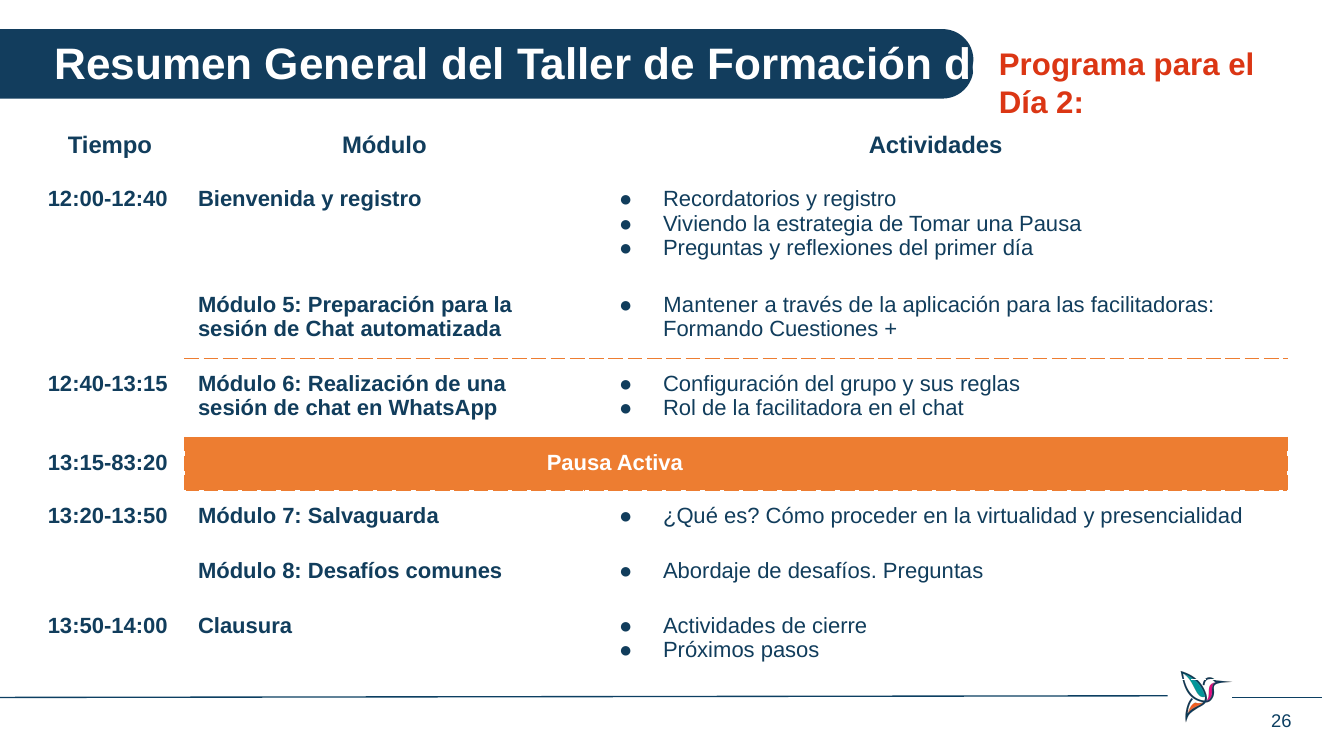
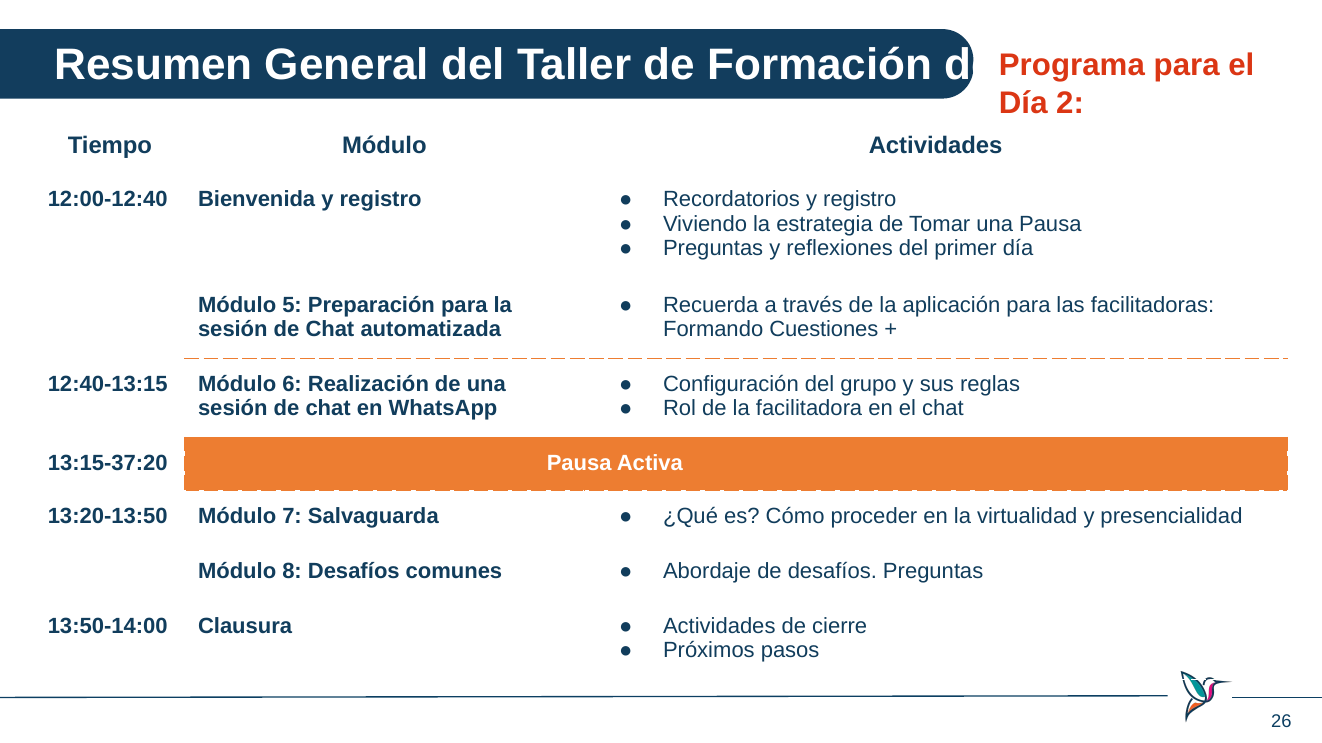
Mantener: Mantener -> Recuerda
13:15-83:20: 13:15-83:20 -> 13:15-37:20
